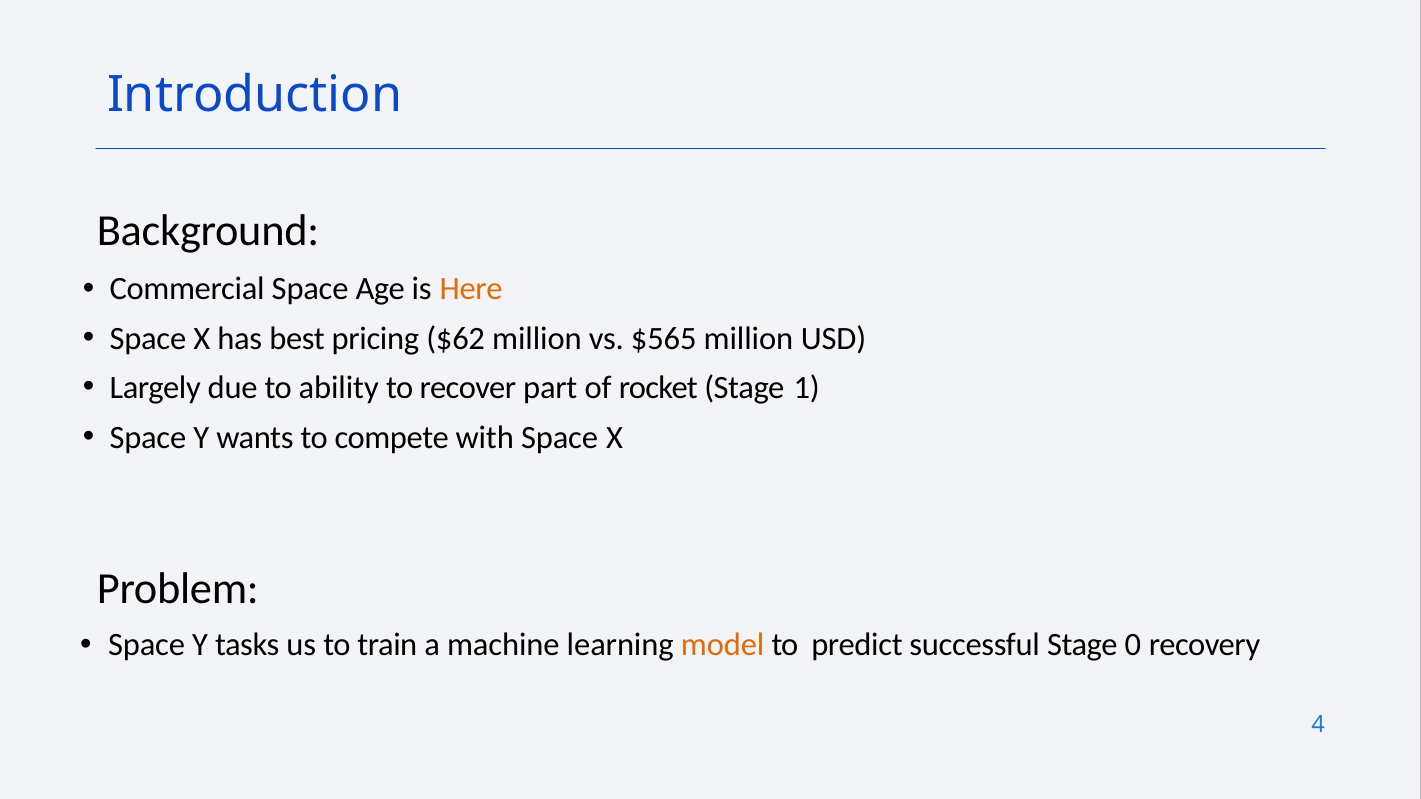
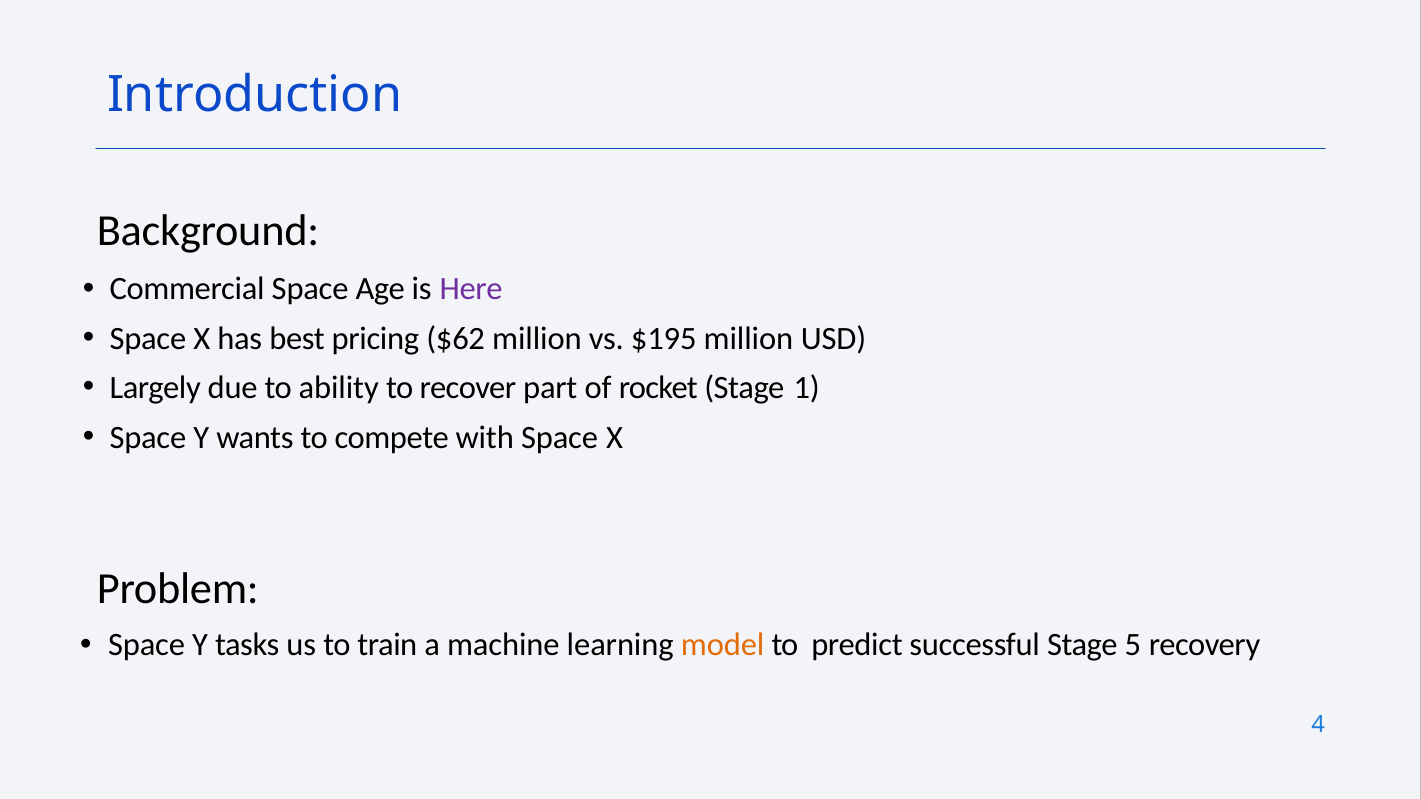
Here colour: orange -> purple
$565: $565 -> $195
0: 0 -> 5
